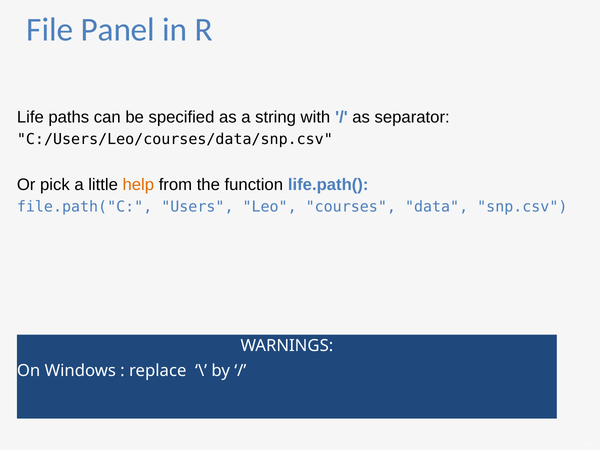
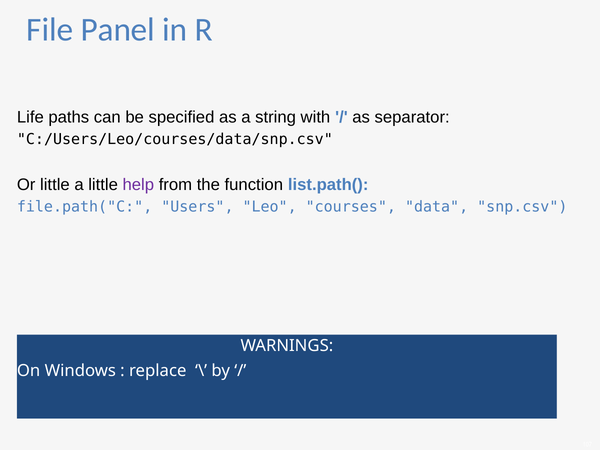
Or pick: pick -> little
help colour: orange -> purple
life.path(: life.path( -> list.path(
